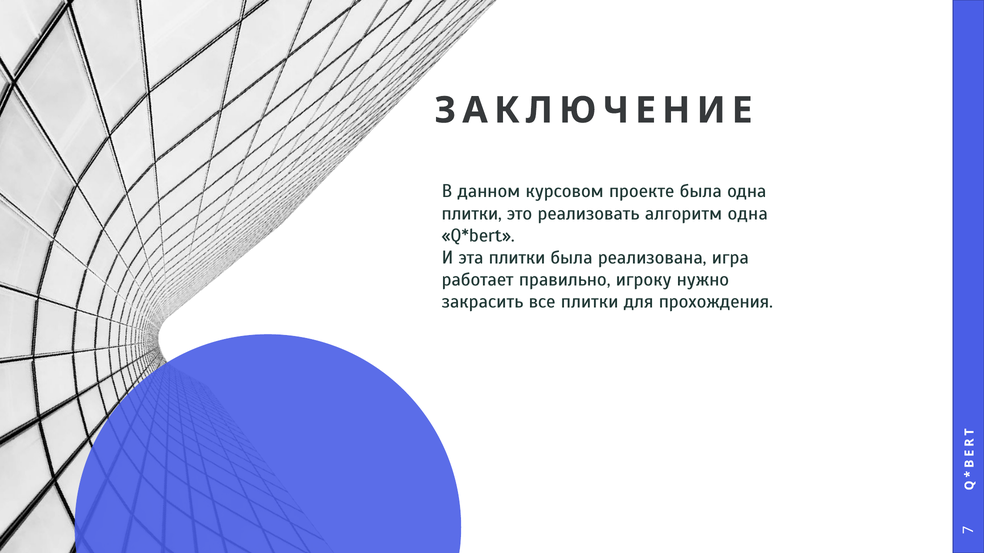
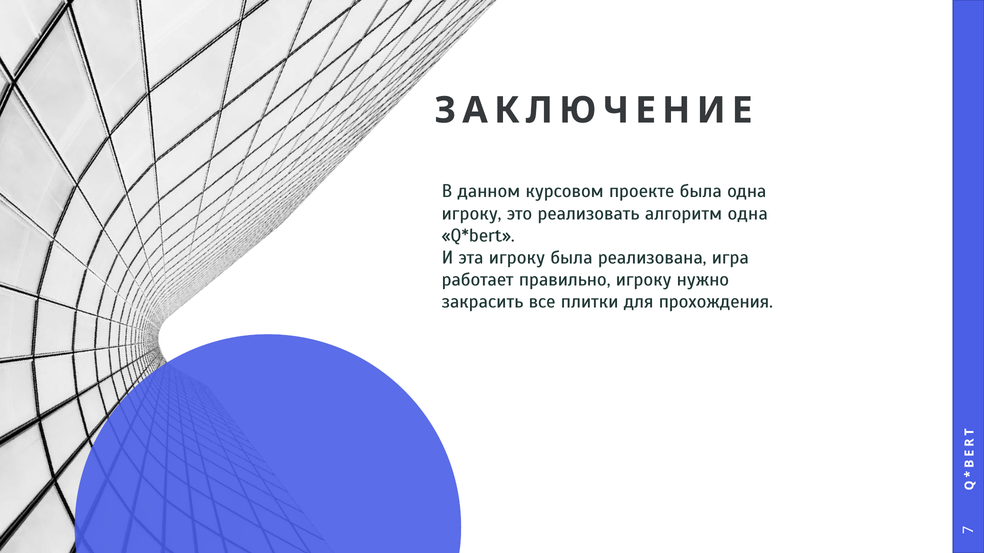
плитки at (472, 214): плитки -> игроку
эта плитки: плитки -> игроку
